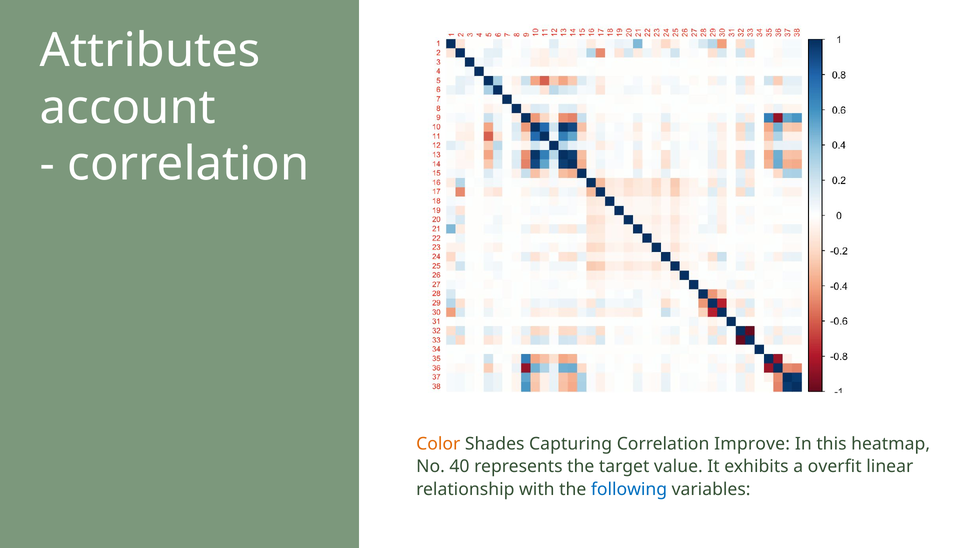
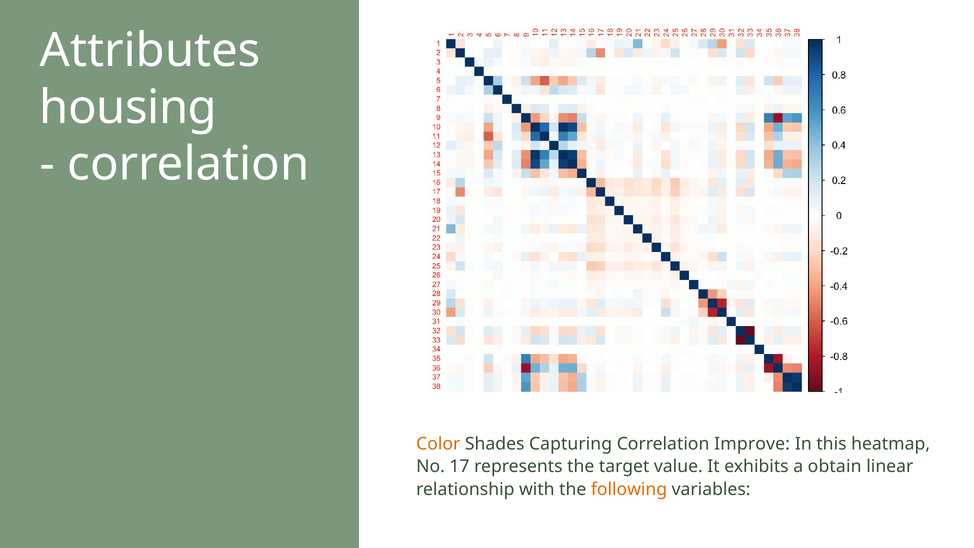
account: account -> housing
40: 40 -> 17
overfit: overfit -> obtain
following colour: blue -> orange
